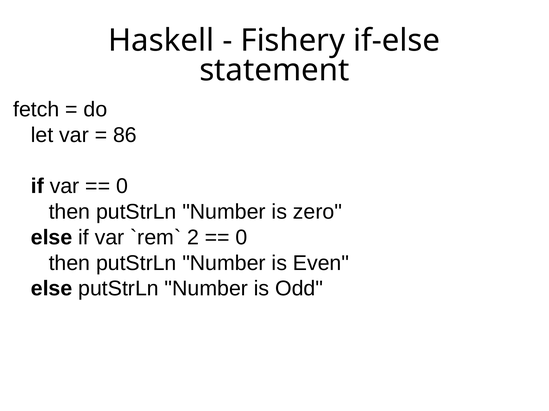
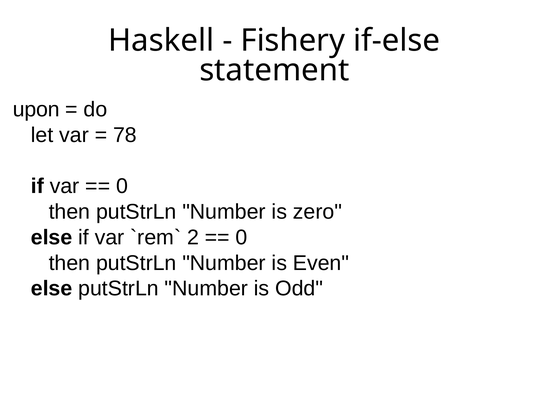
fetch: fetch -> upon
86: 86 -> 78
